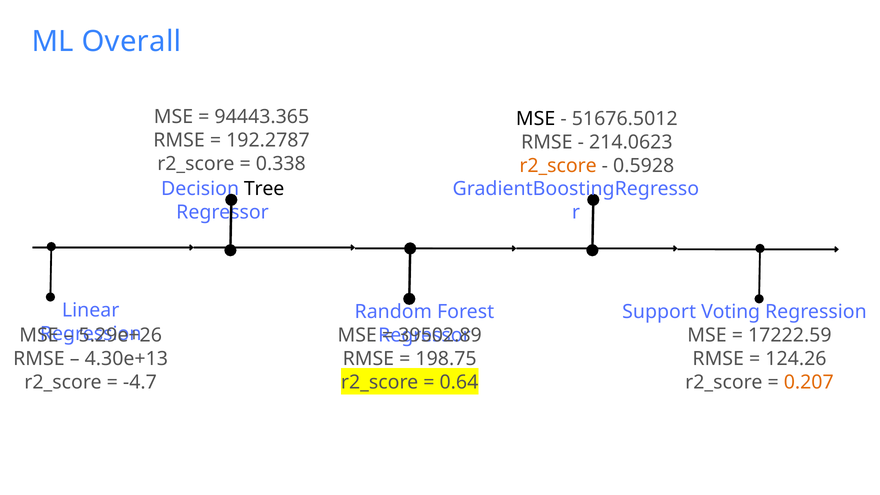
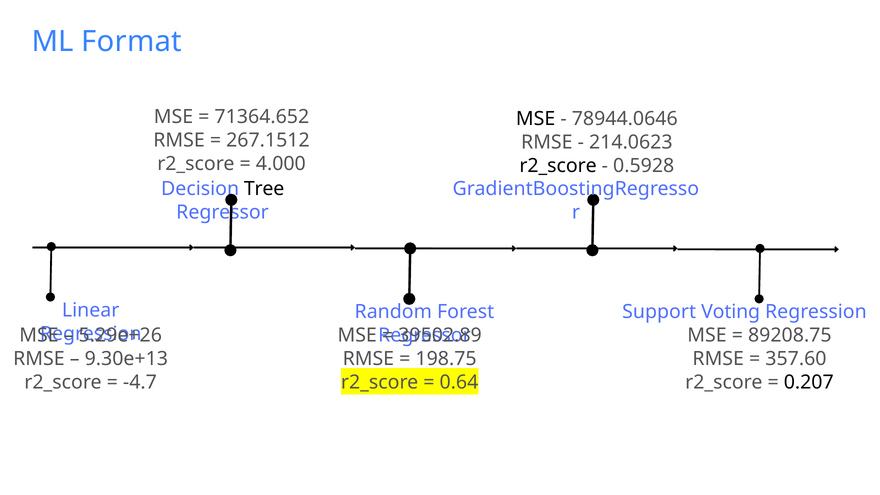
Overall: Overall -> Format
94443.365: 94443.365 -> 71364.652
51676.5012: 51676.5012 -> 78944.0646
192.2787: 192.2787 -> 267.1512
0.338: 0.338 -> 4.000
r2_score at (558, 166) colour: orange -> black
17222.59: 17222.59 -> 89208.75
4.30e+13: 4.30e+13 -> 9.30e+13
124.26: 124.26 -> 357.60
0.207 colour: orange -> black
